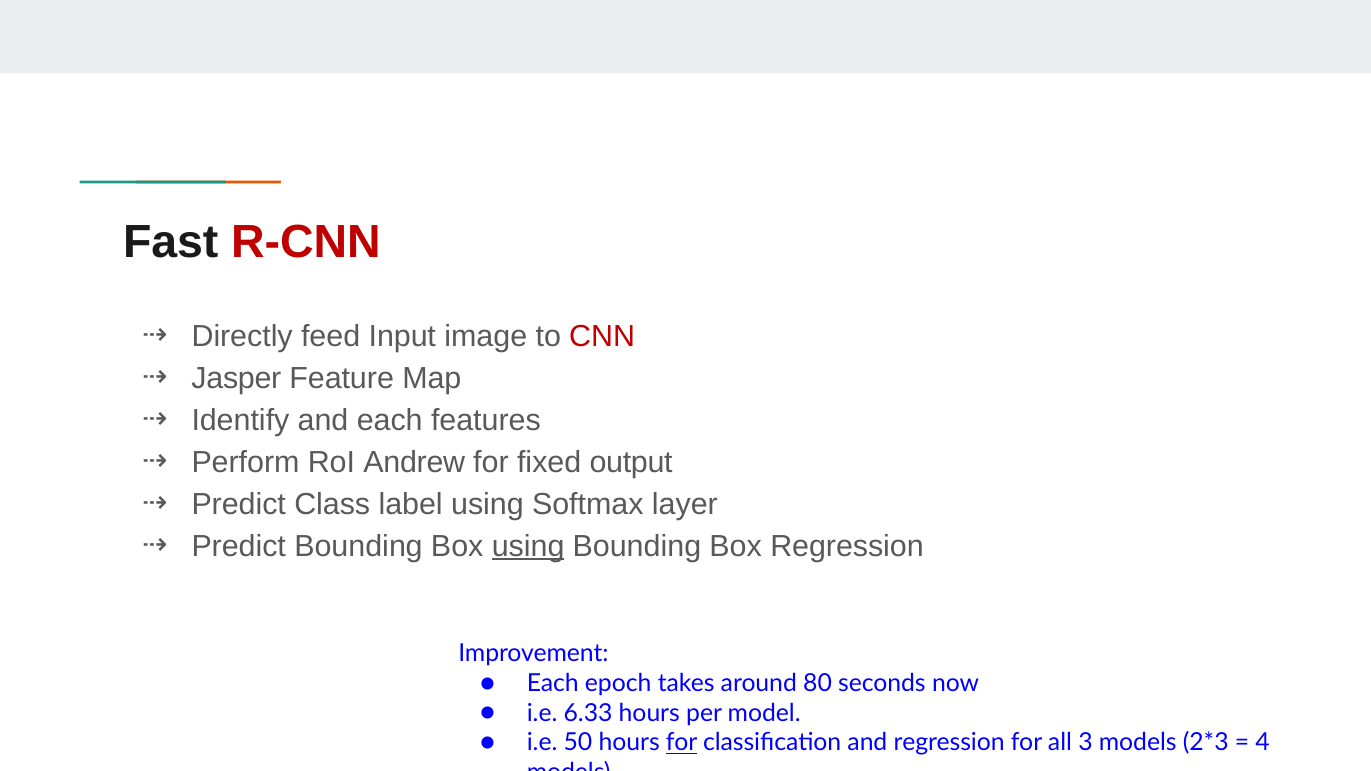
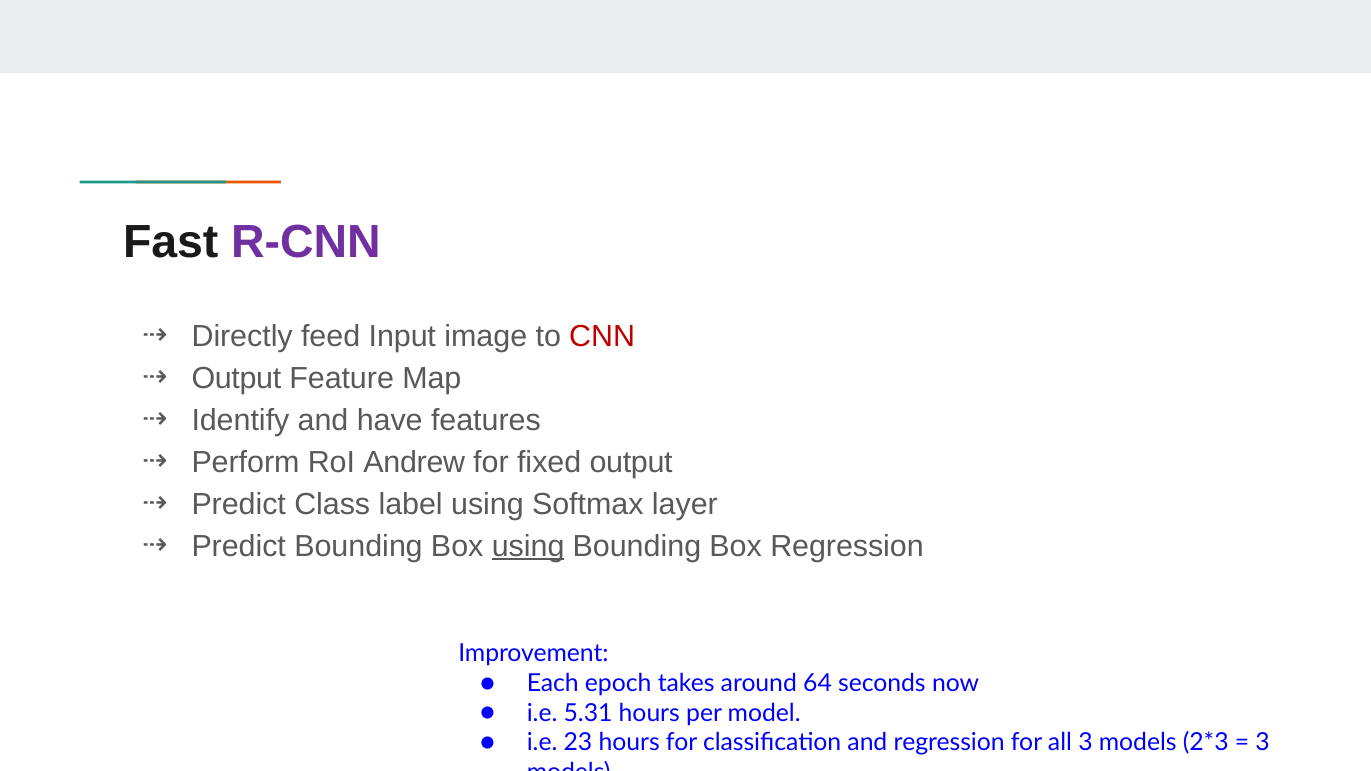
R-CNN colour: red -> purple
Jasper at (236, 379): Jasper -> Output
and each: each -> have
80: 80 -> 64
6.33: 6.33 -> 5.31
50: 50 -> 23
for at (682, 743) underline: present -> none
4 at (1263, 743): 4 -> 3
